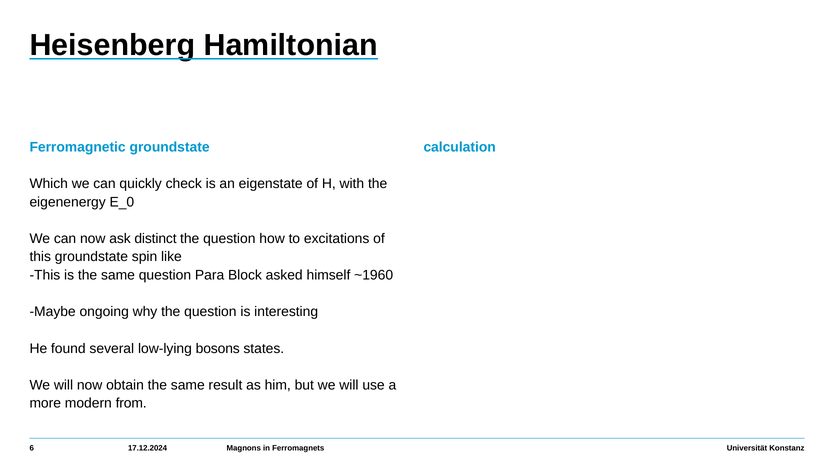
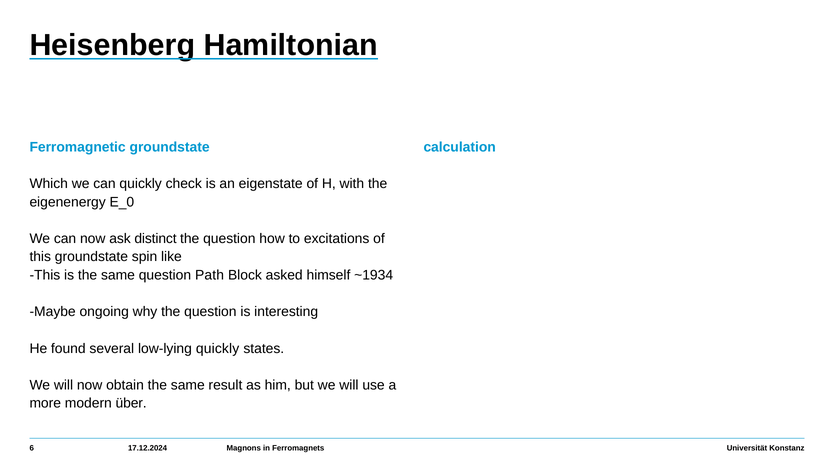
Para: Para -> Path
~1960: ~1960 -> ~1934
low-lying bosons: bosons -> quickly
from: from -> über
